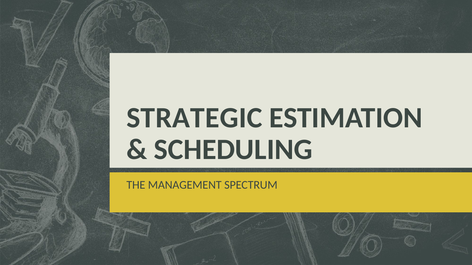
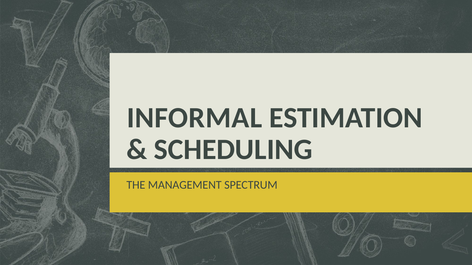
STRATEGIC: STRATEGIC -> INFORMAL
